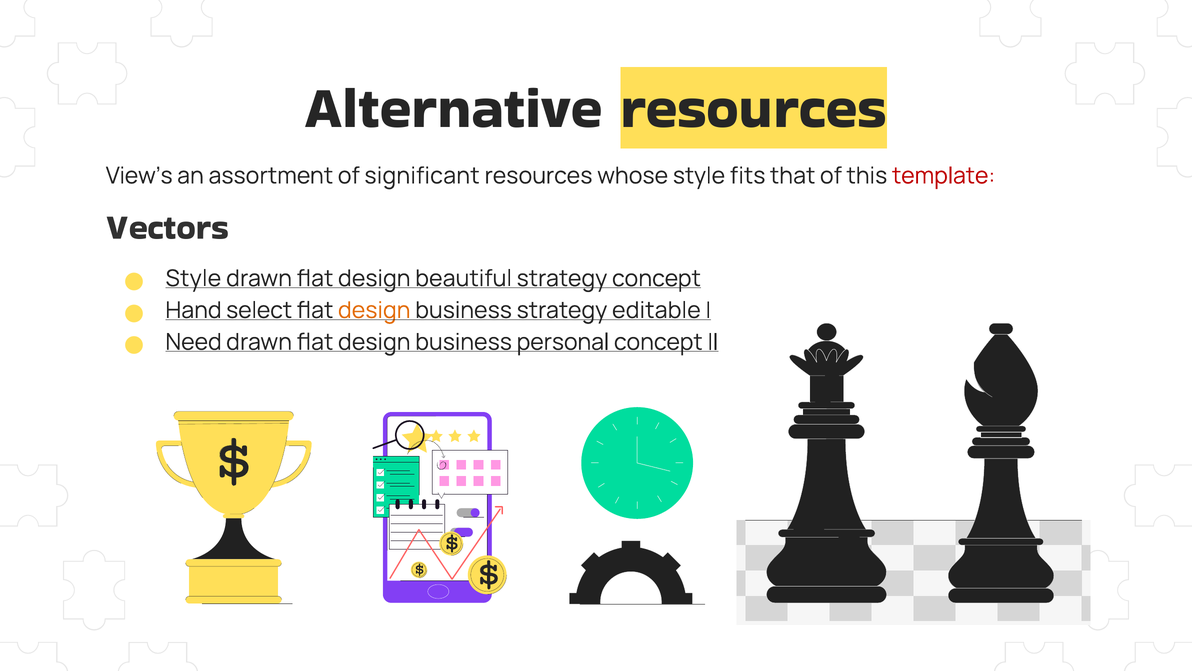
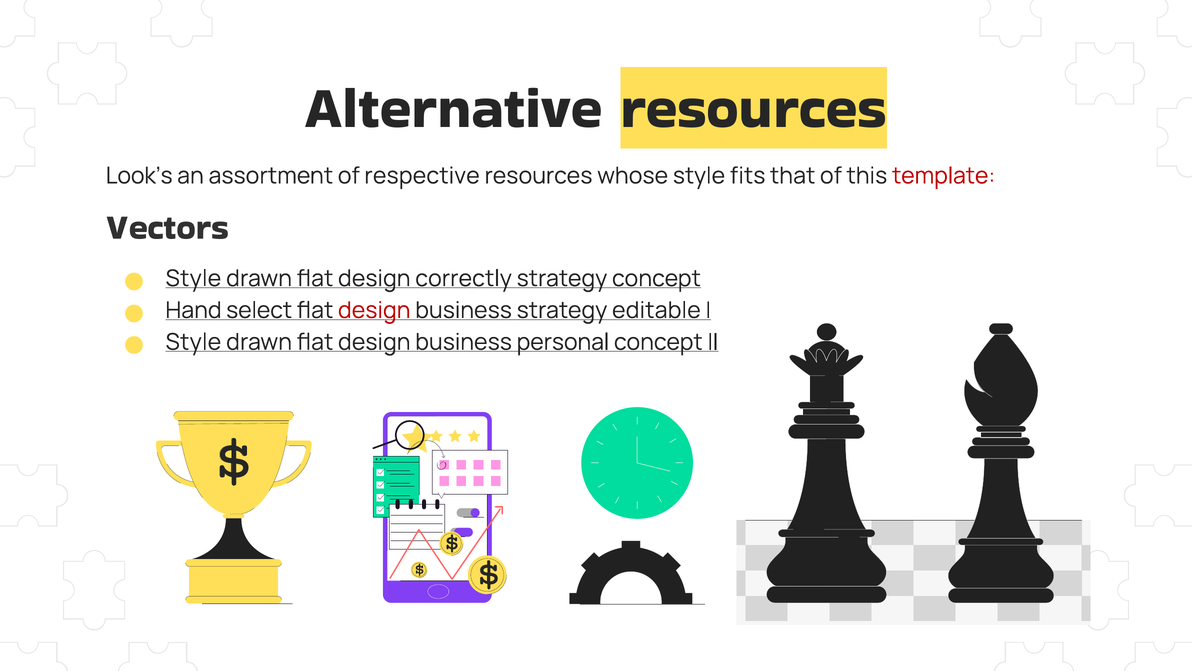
View’s: View’s -> Look’s
significant: significant -> respective
beautiful: beautiful -> correctly
design at (374, 310) colour: orange -> red
Need at (194, 342): Need -> Style
